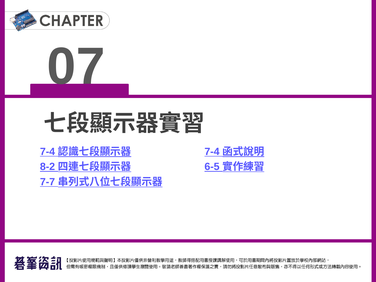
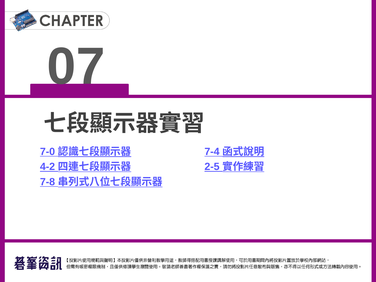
7-4 at (47, 152): 7-4 -> 7-0
8-2: 8-2 -> 4-2
6-5: 6-5 -> 2-5
7-7: 7-7 -> 7-8
